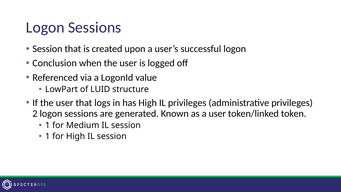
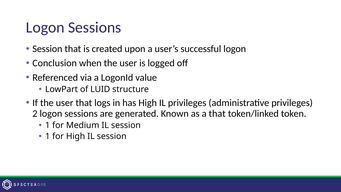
a user: user -> that
